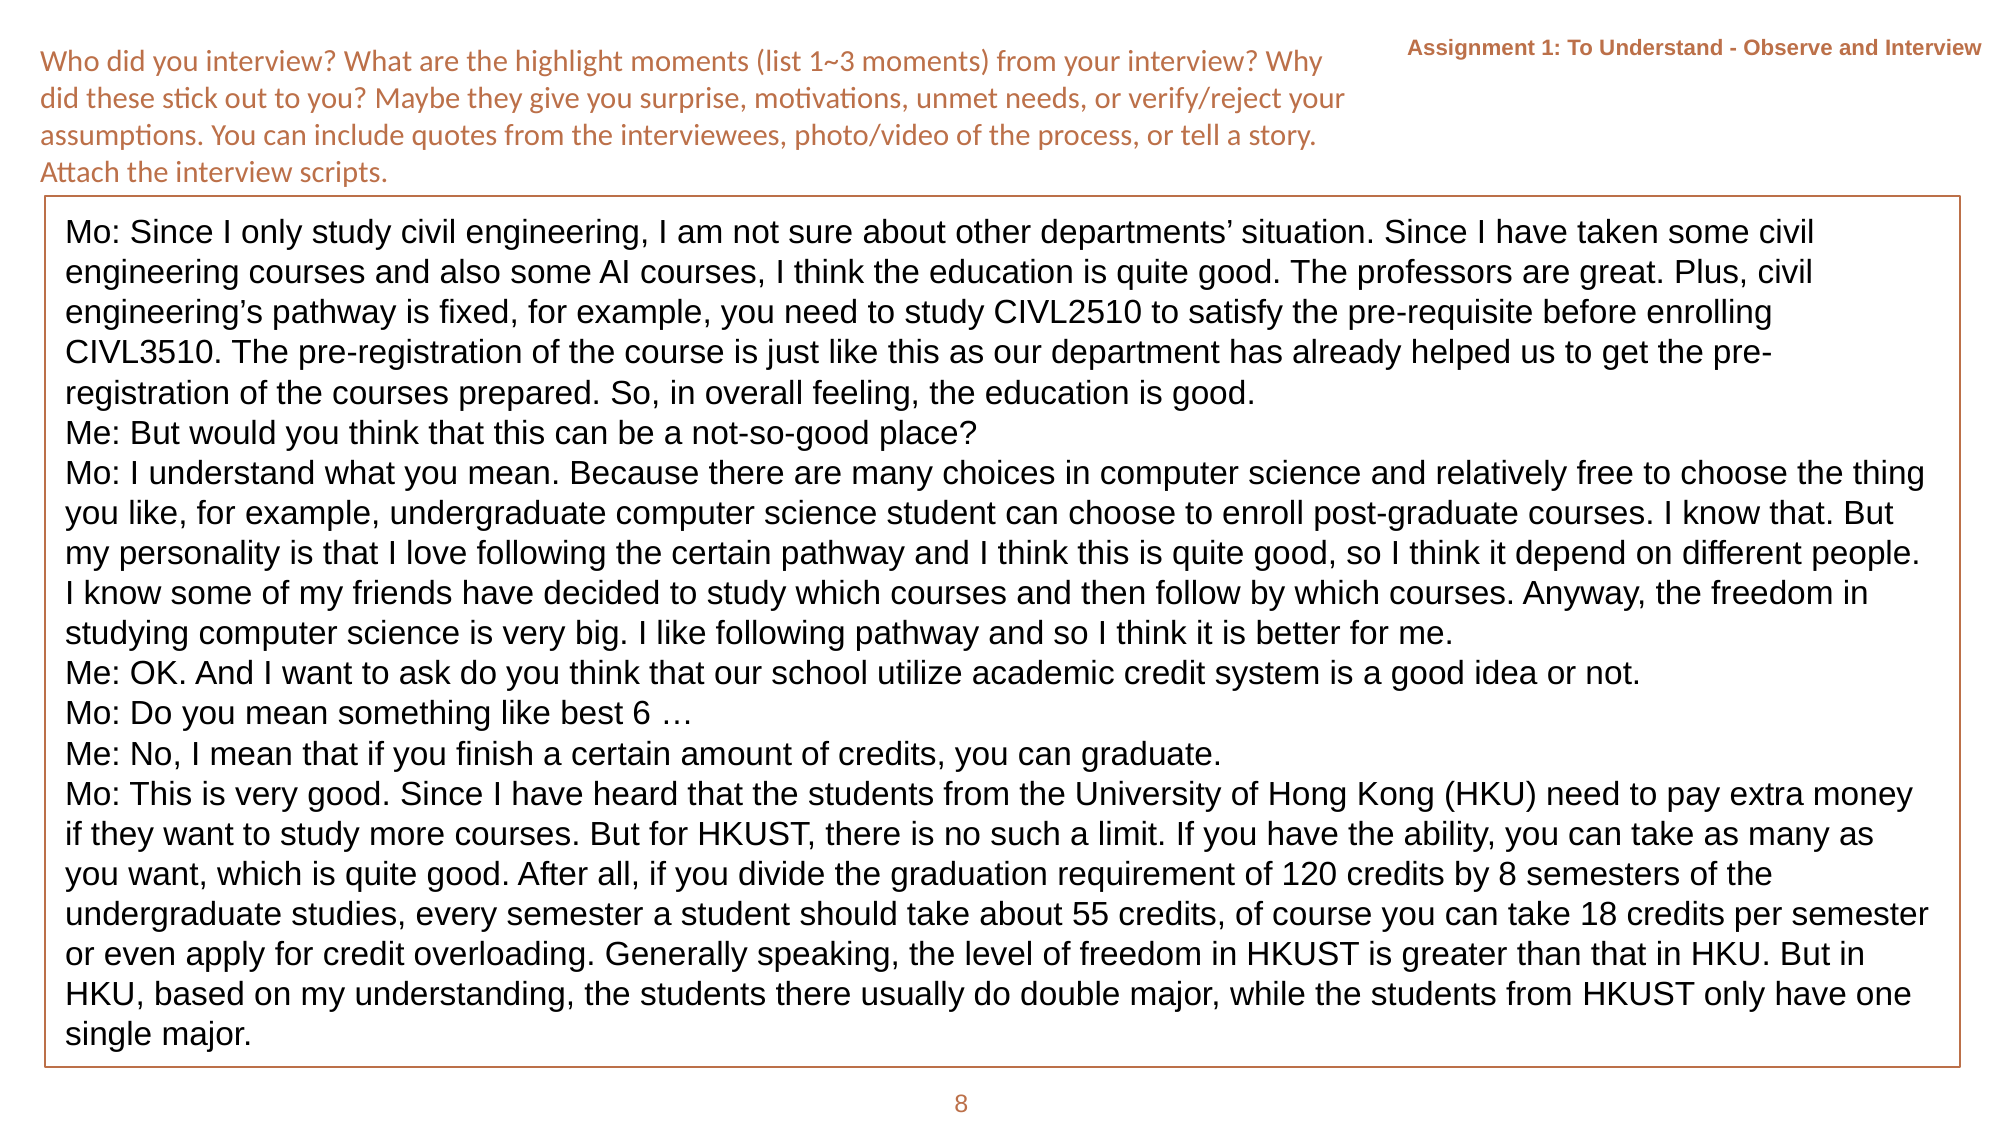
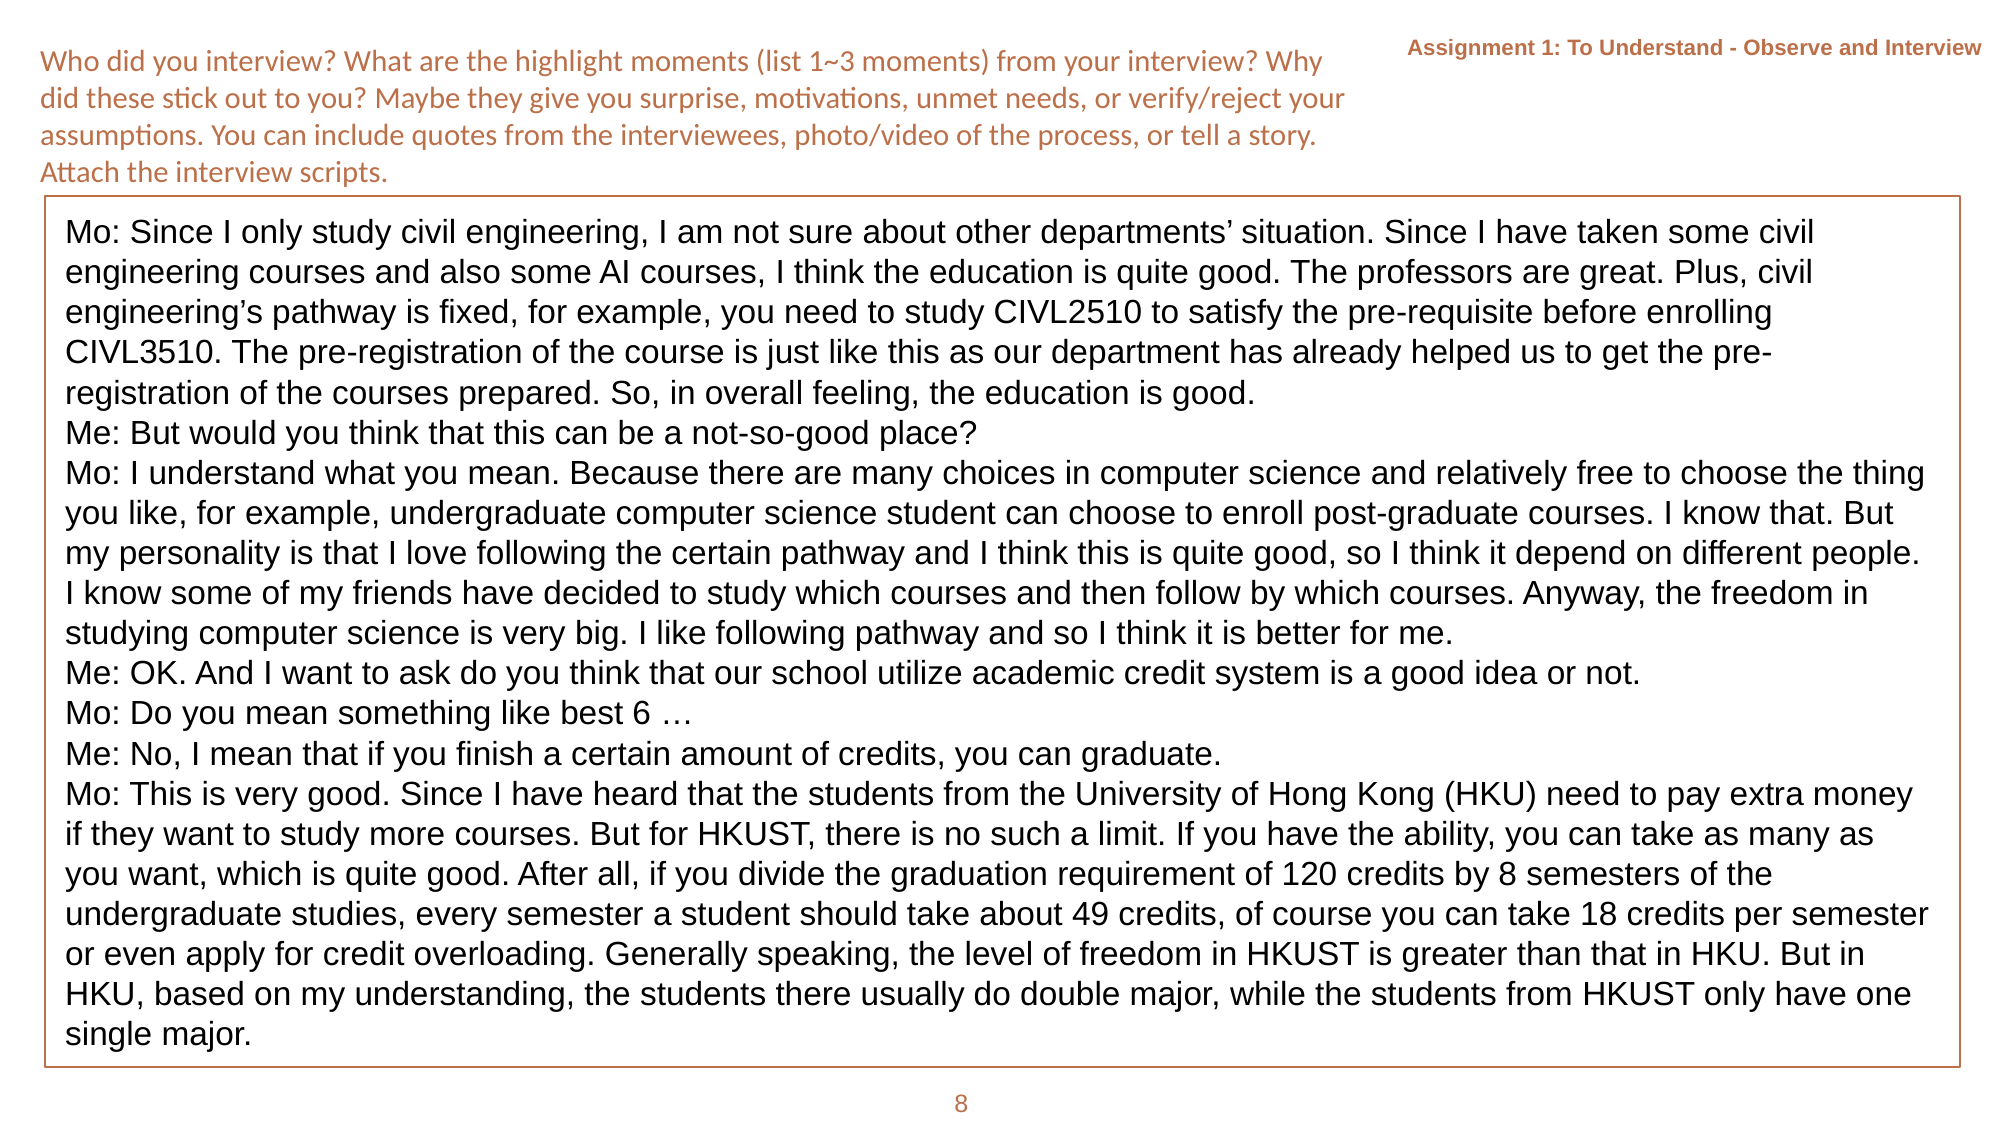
55: 55 -> 49
